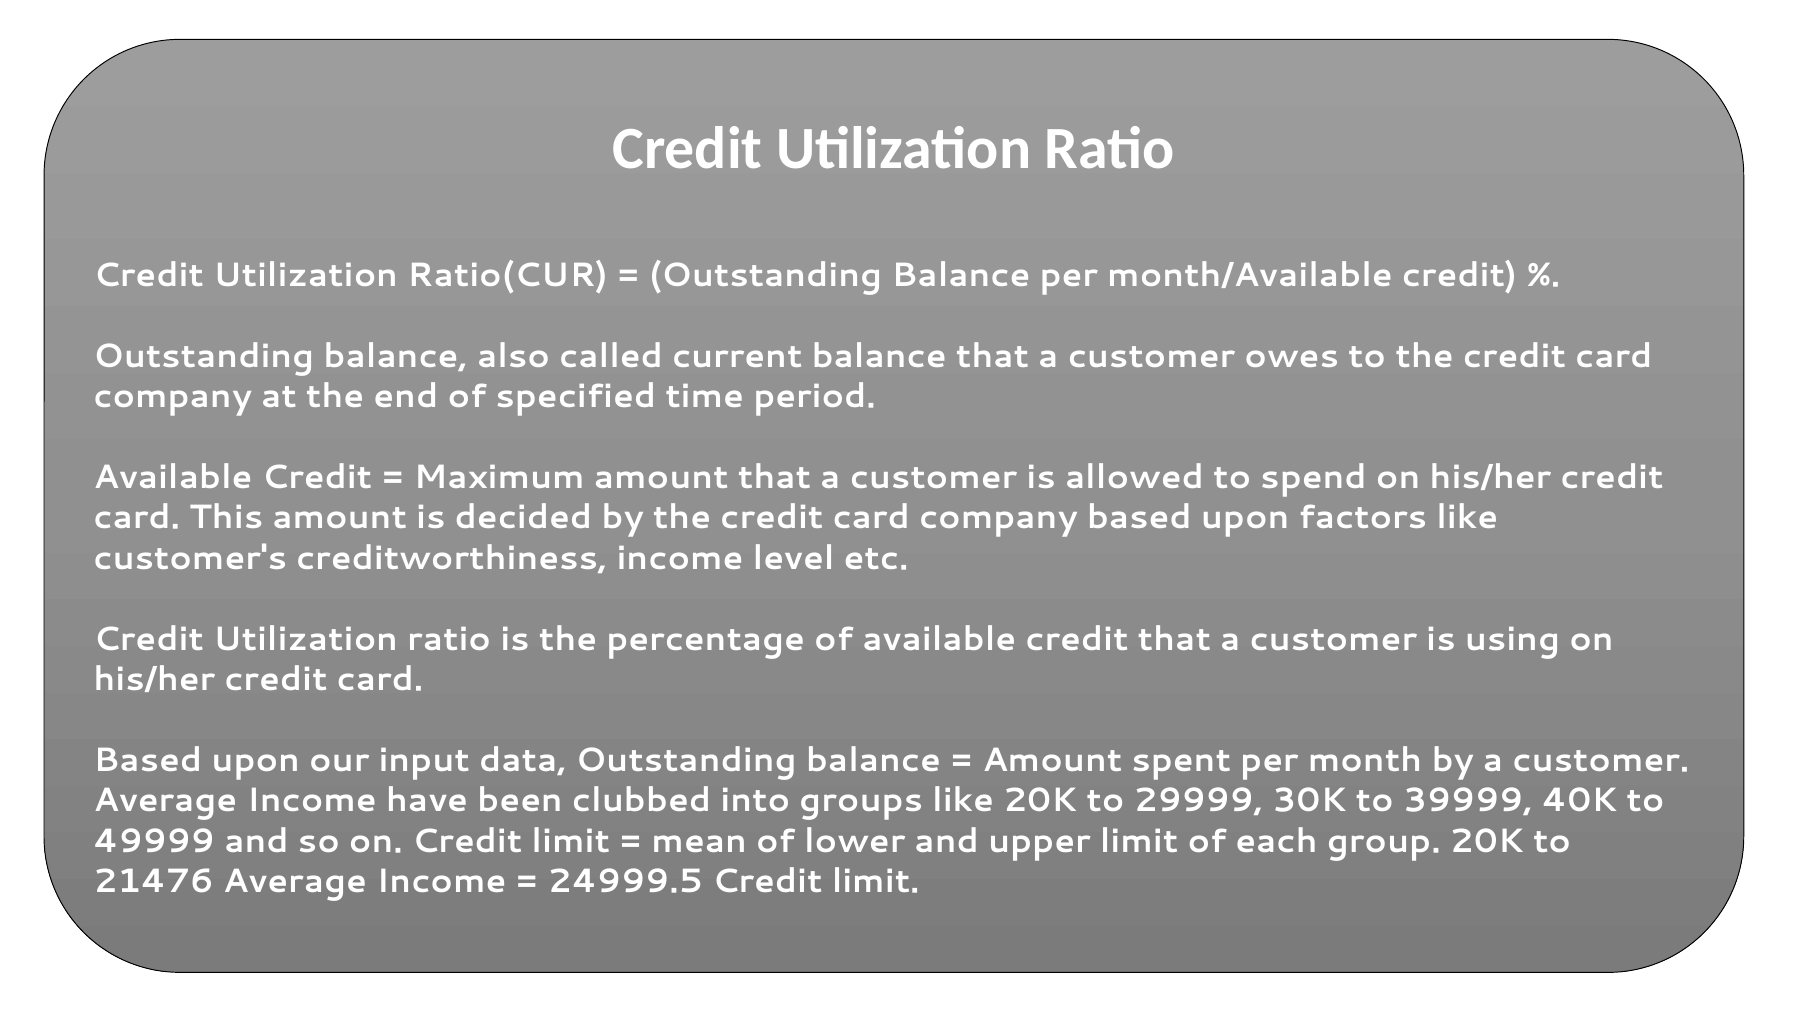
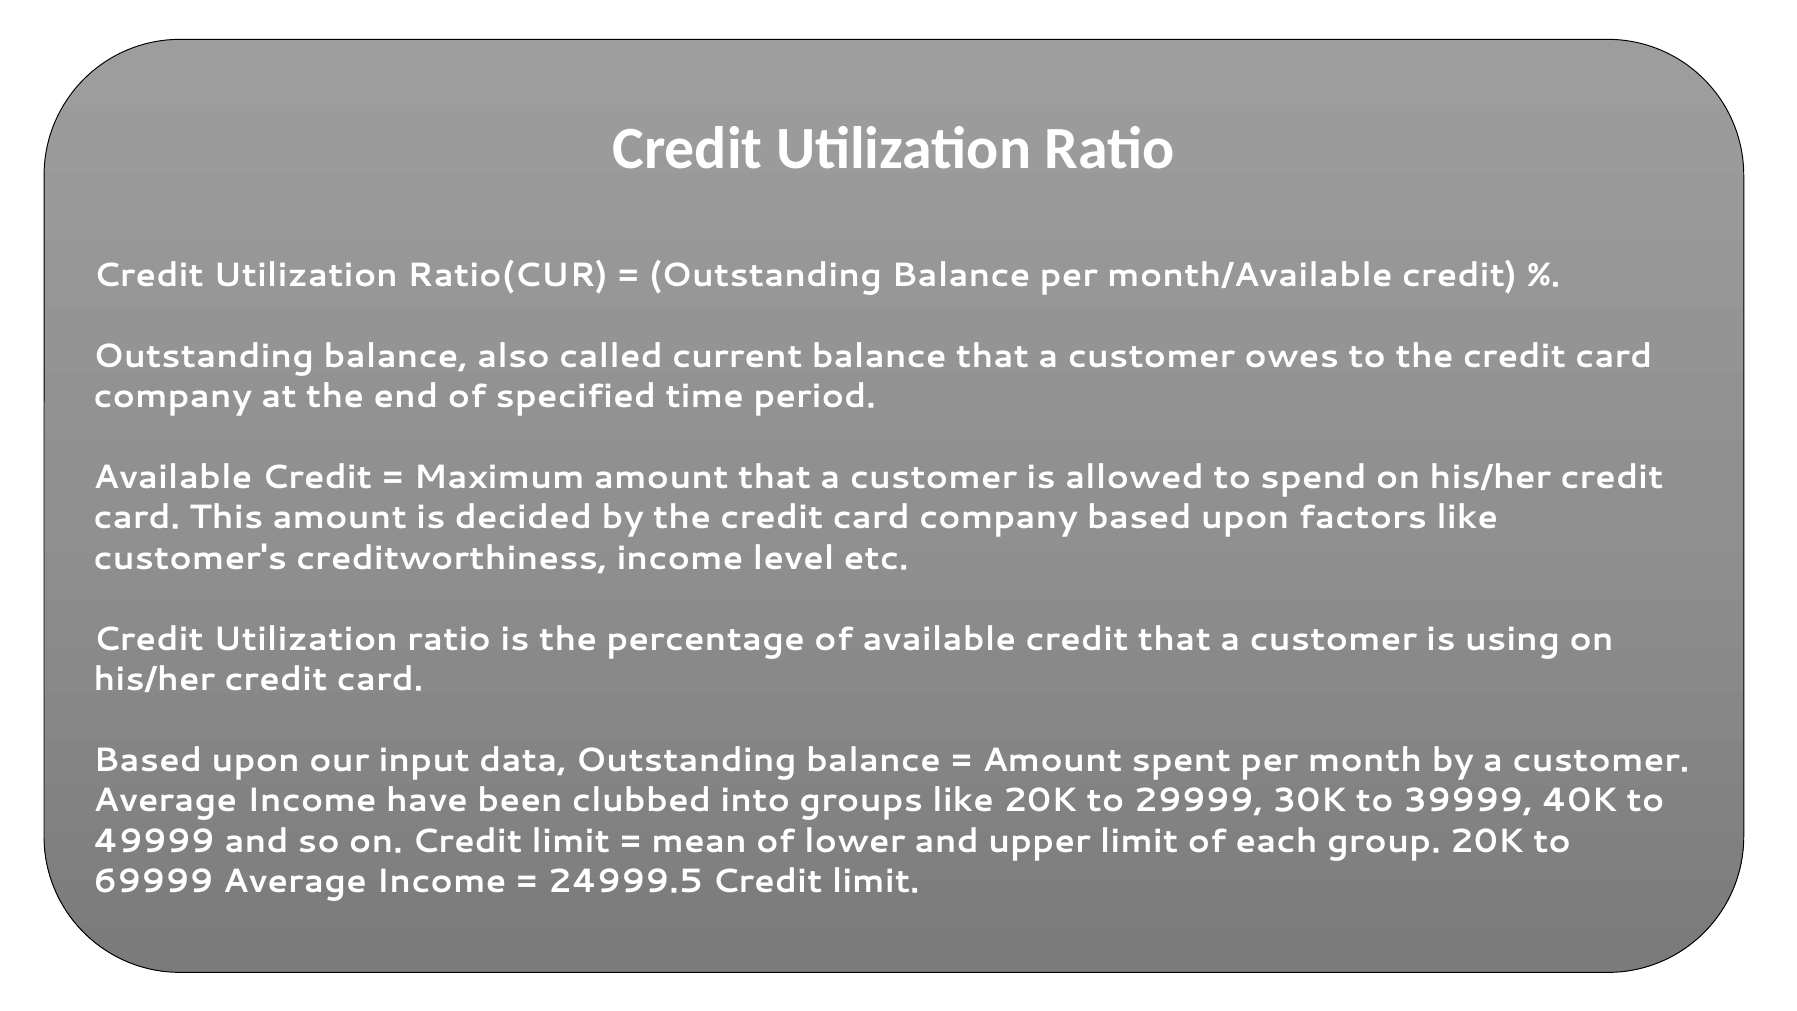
21476: 21476 -> 69999
